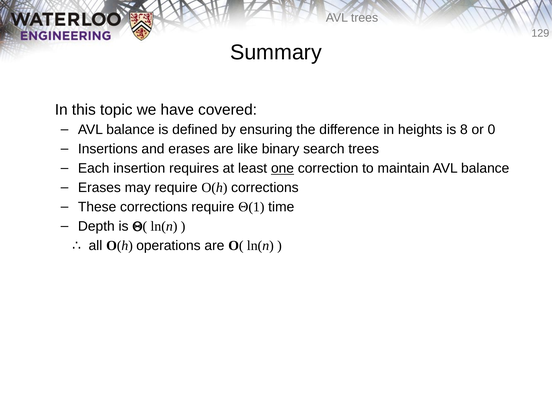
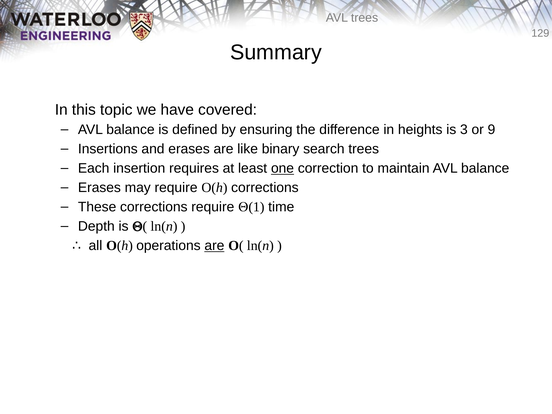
8: 8 -> 3
0: 0 -> 9
are at (214, 246) underline: none -> present
